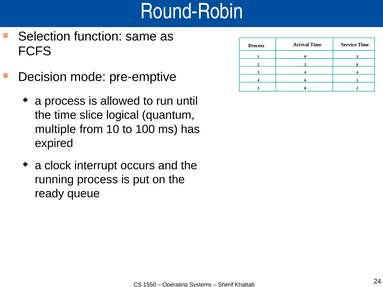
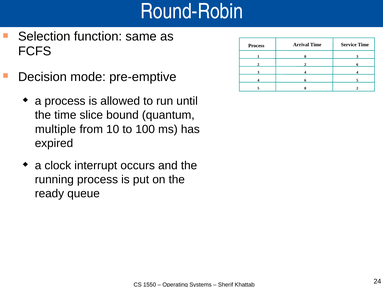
logical: logical -> bound
